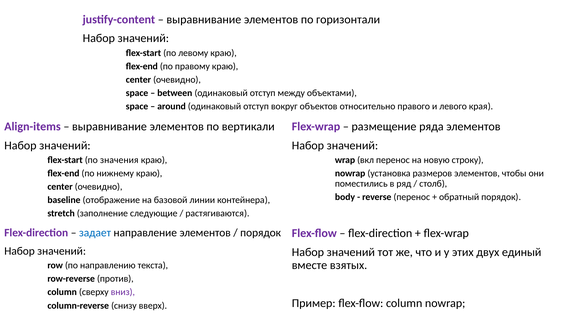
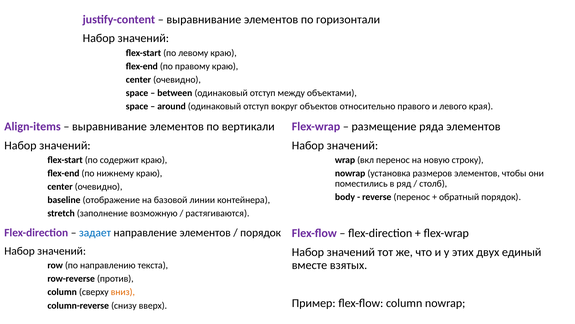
значения: значения -> содержит
следующие: следующие -> возможную
вниз colour: purple -> orange
